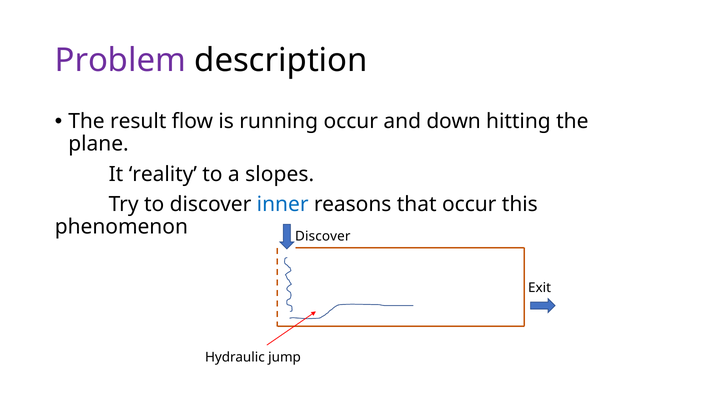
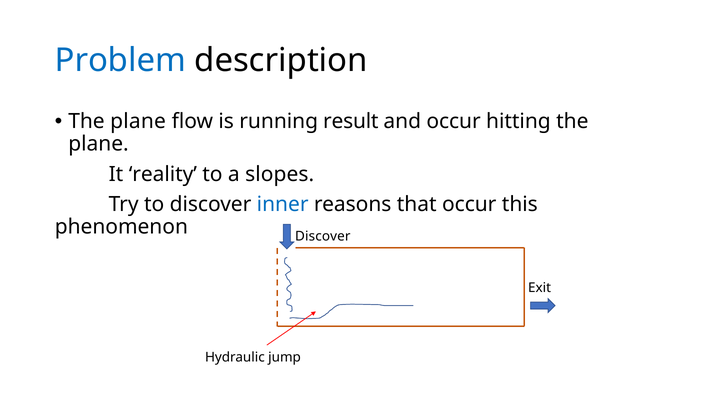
Problem colour: purple -> blue
result at (138, 122): result -> plane
running occur: occur -> result
and down: down -> occur
